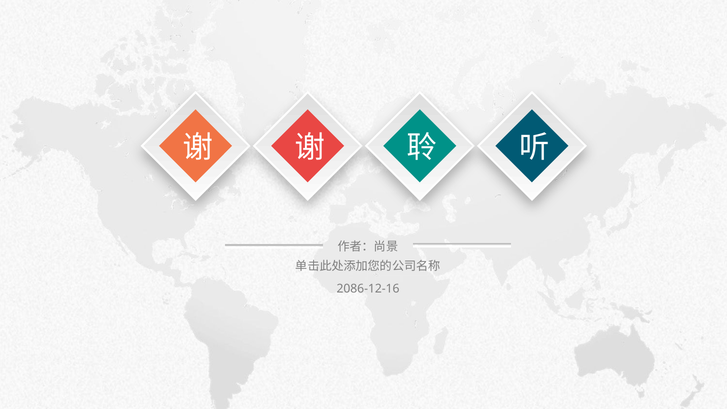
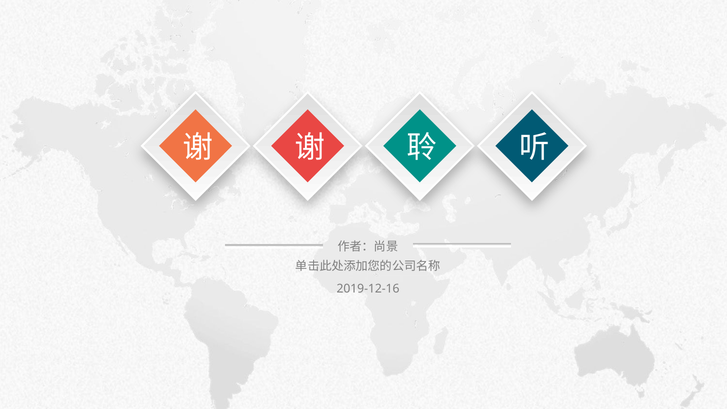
2086-12-16: 2086-12-16 -> 2019-12-16
